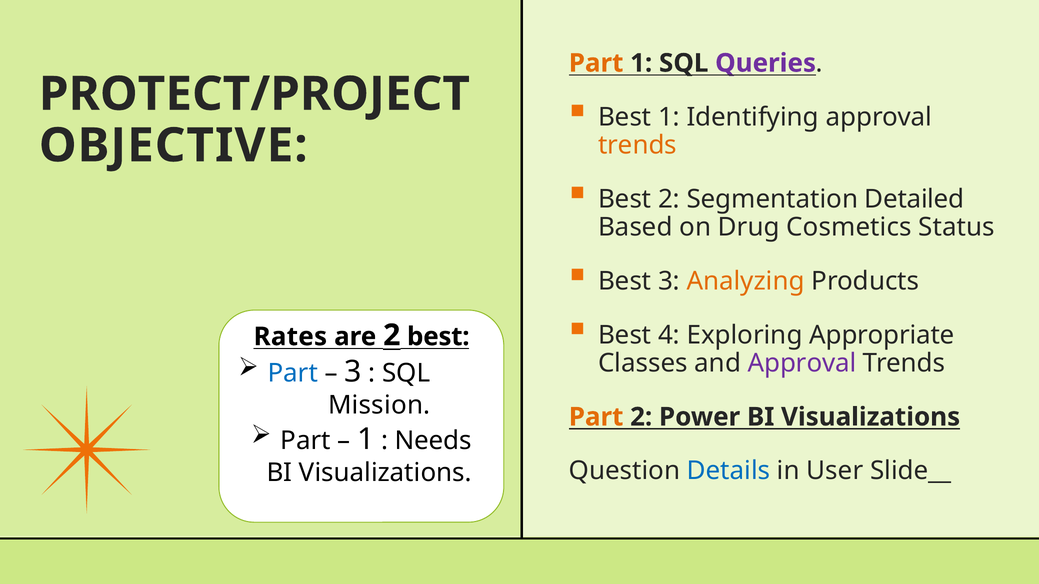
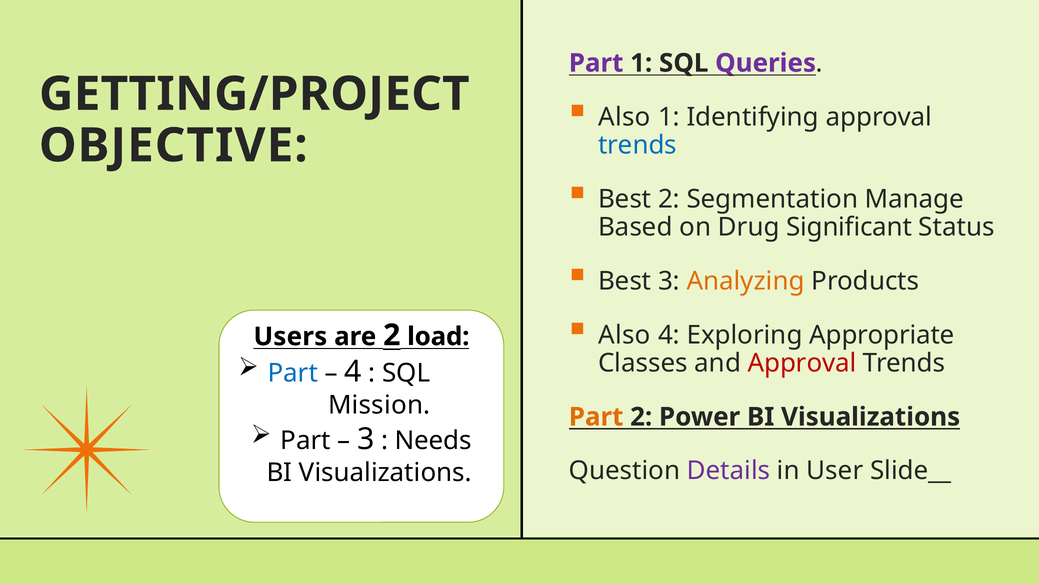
Part at (596, 63) colour: orange -> purple
PROTECT/PROJECT: PROTECT/PROJECT -> GETTING/PROJECT
Best at (625, 117): Best -> Also
trends at (637, 145) colour: orange -> blue
Detailed: Detailed -> Manage
Cosmetics: Cosmetics -> Significant
Best at (625, 335): Best -> Also
Rates: Rates -> Users
2 best: best -> load
Approval at (802, 363) colour: purple -> red
3 at (353, 372): 3 -> 4
1 at (366, 439): 1 -> 3
Details colour: blue -> purple
